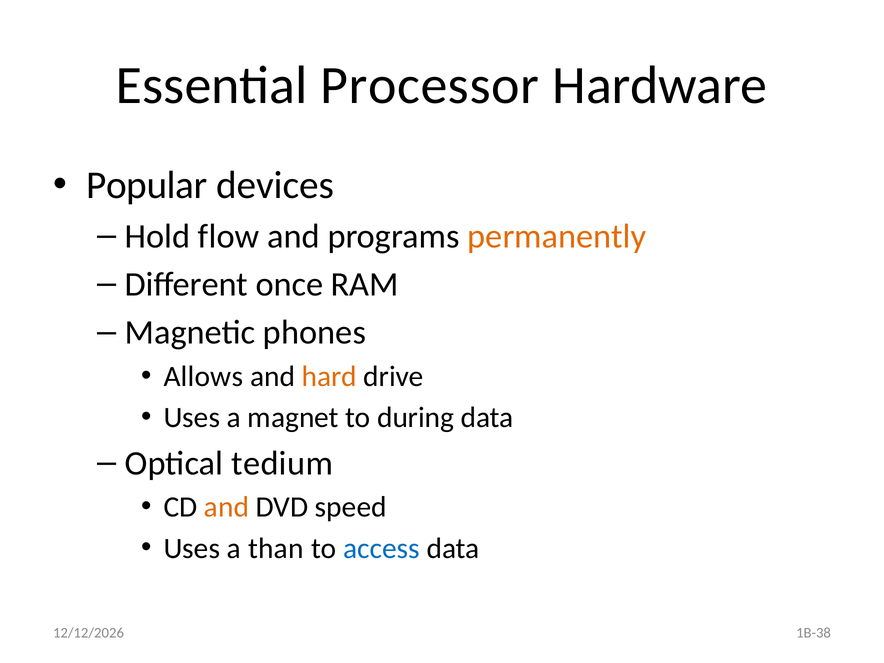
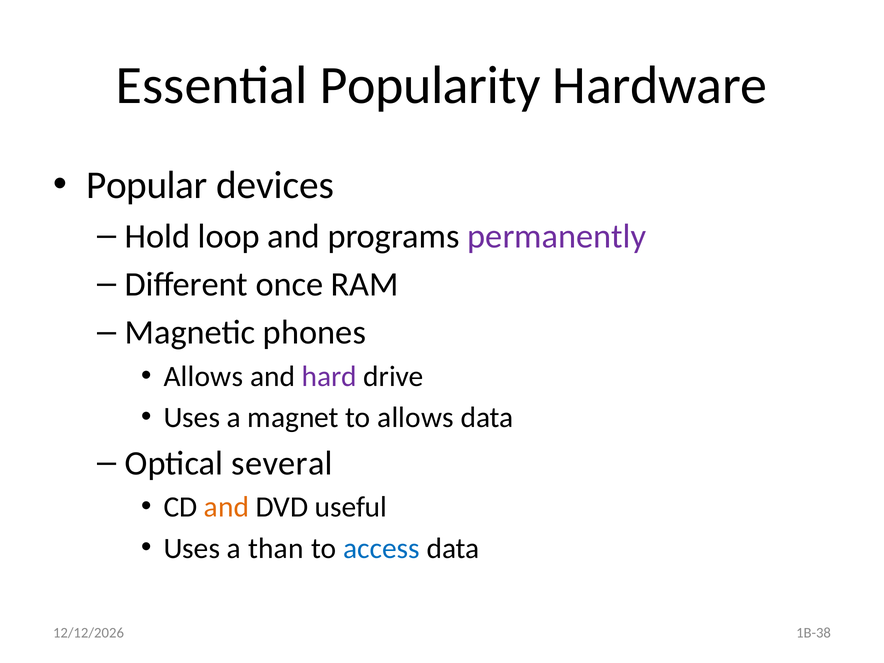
Processor: Processor -> Popularity
flow: flow -> loop
permanently colour: orange -> purple
hard colour: orange -> purple
to during: during -> allows
tedium: tedium -> several
speed: speed -> useful
